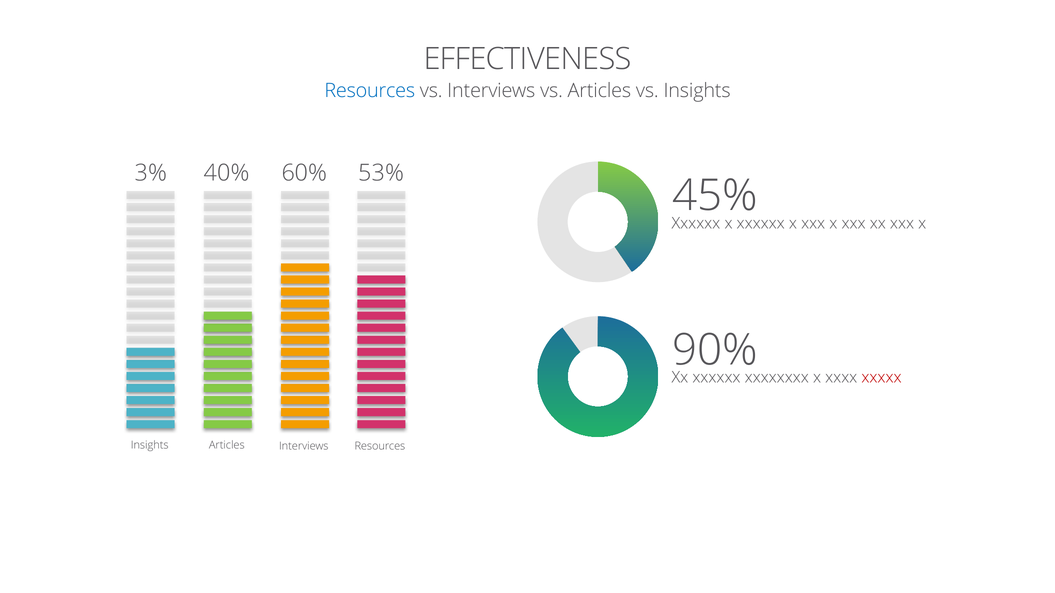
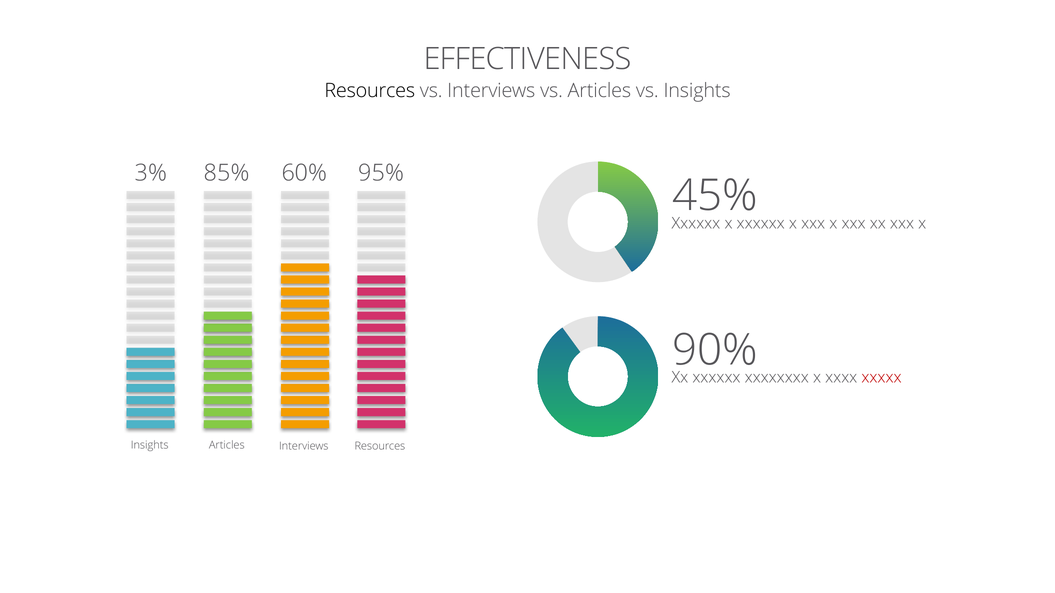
Resources at (370, 91) colour: blue -> black
40%: 40% -> 85%
53%: 53% -> 95%
